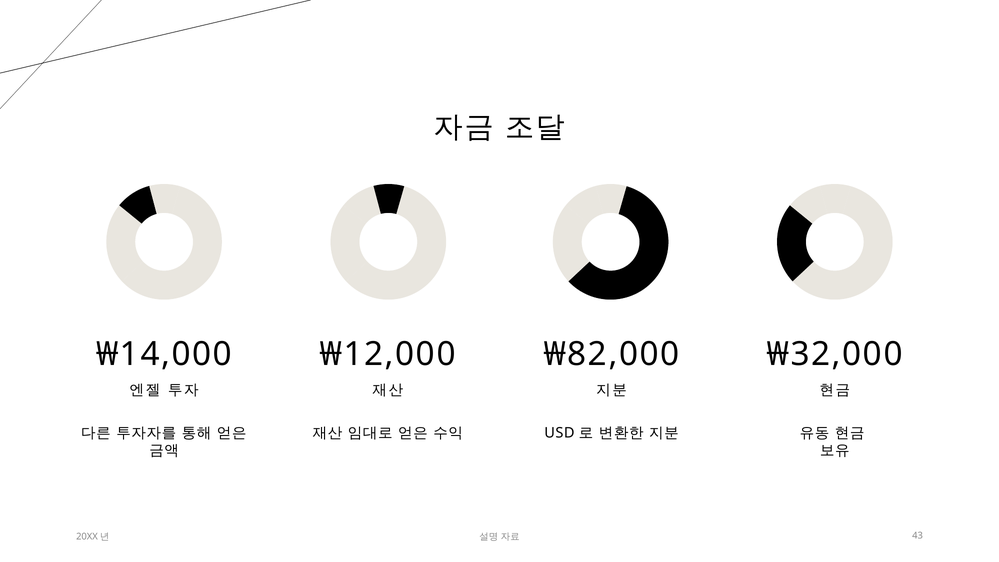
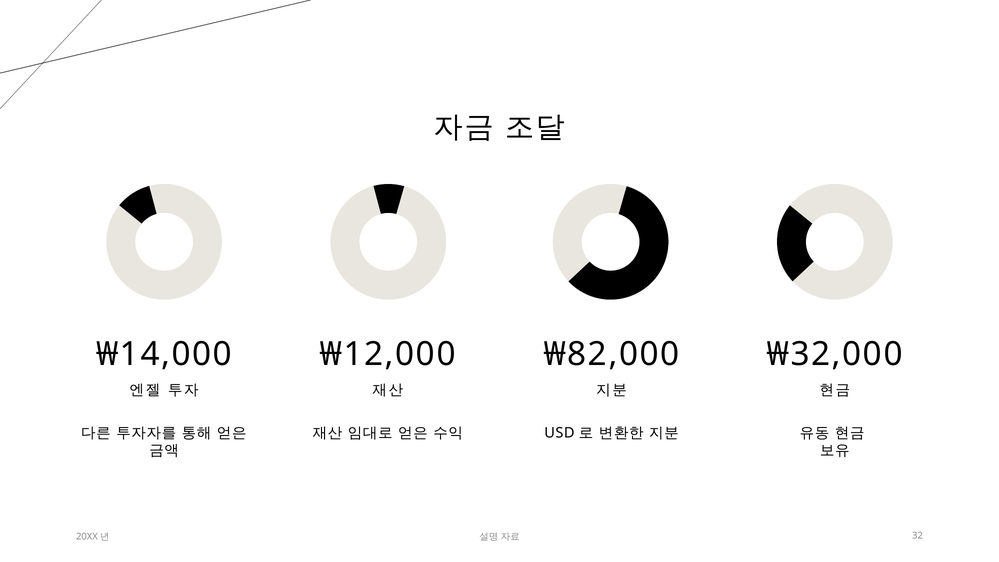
43: 43 -> 32
